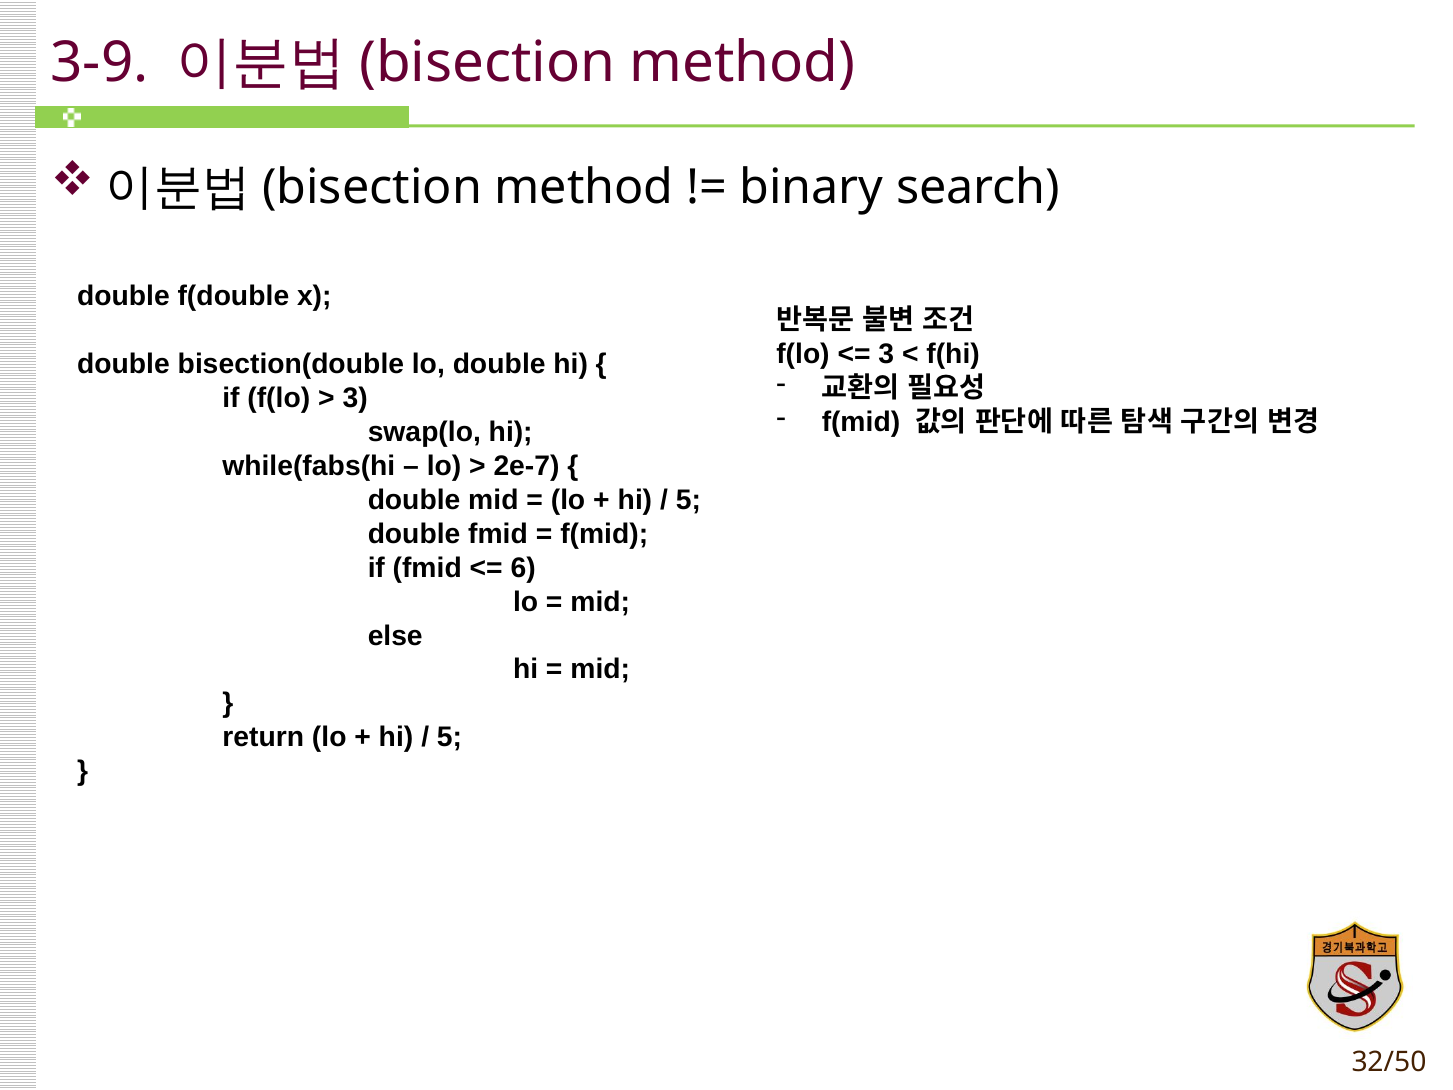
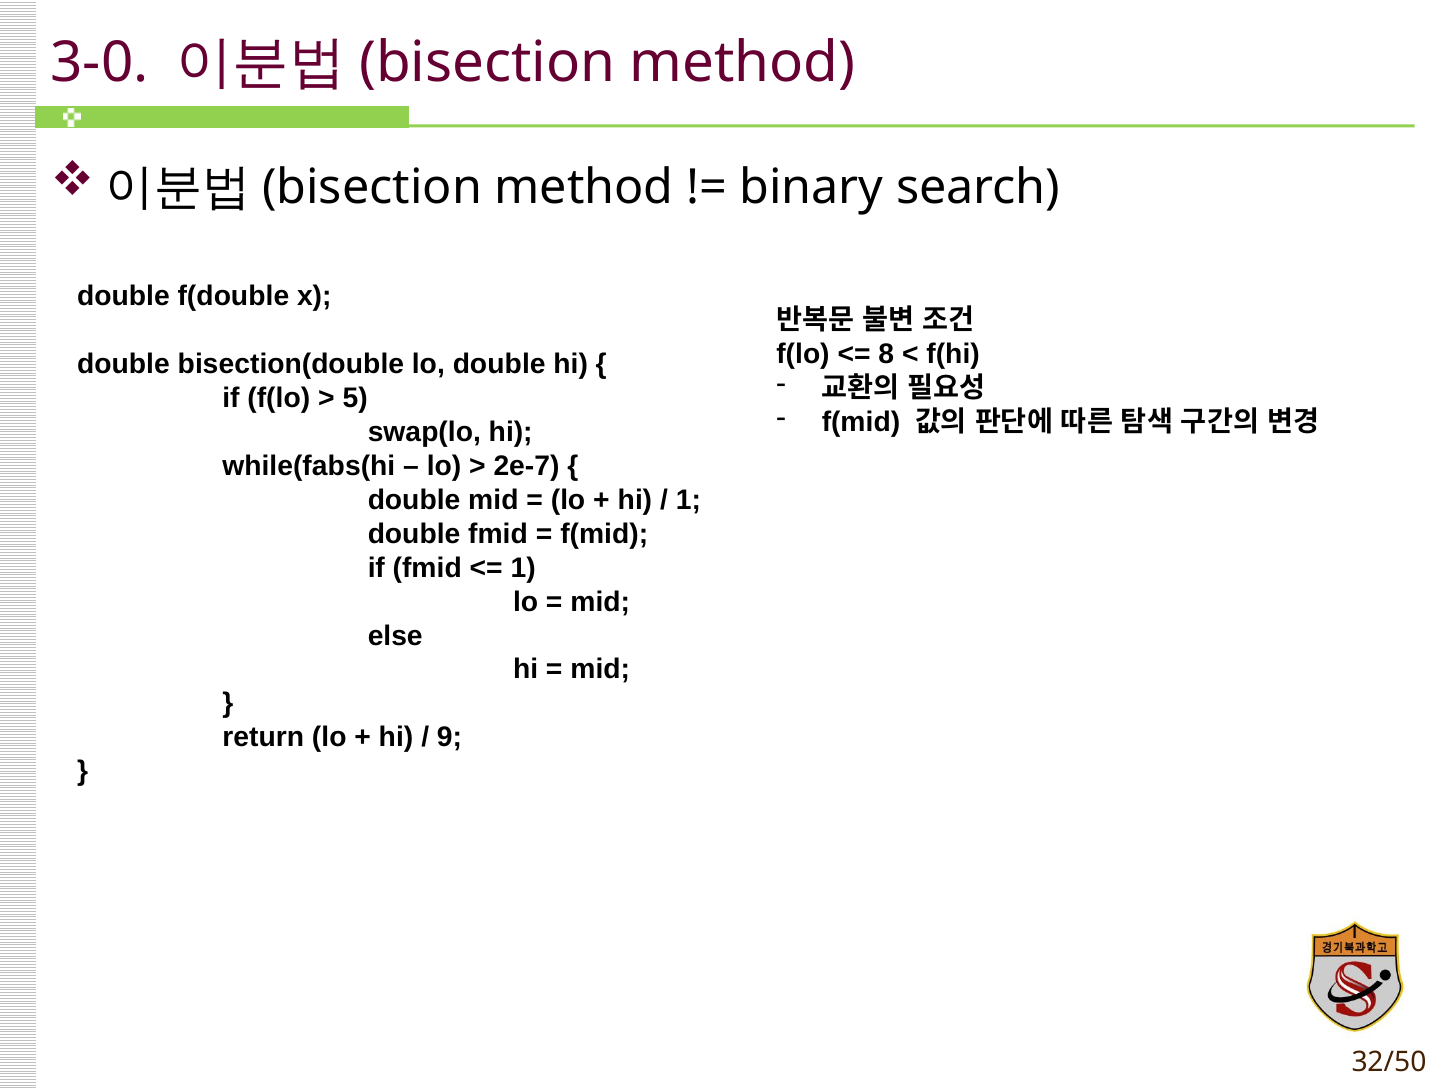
3-9: 3-9 -> 3-0
3 at (886, 354): 3 -> 8
3 at (355, 398): 3 -> 5
5 at (688, 500): 5 -> 1
6 at (523, 568): 6 -> 1
5 at (450, 737): 5 -> 9
